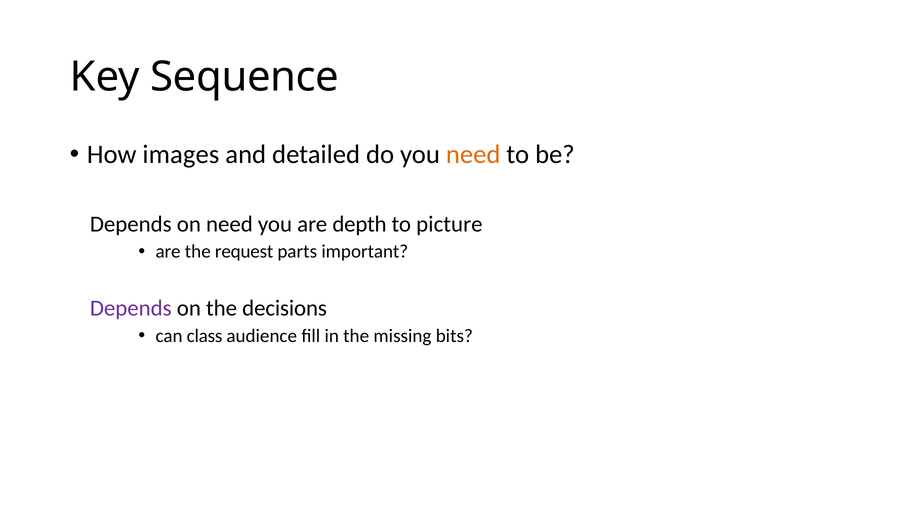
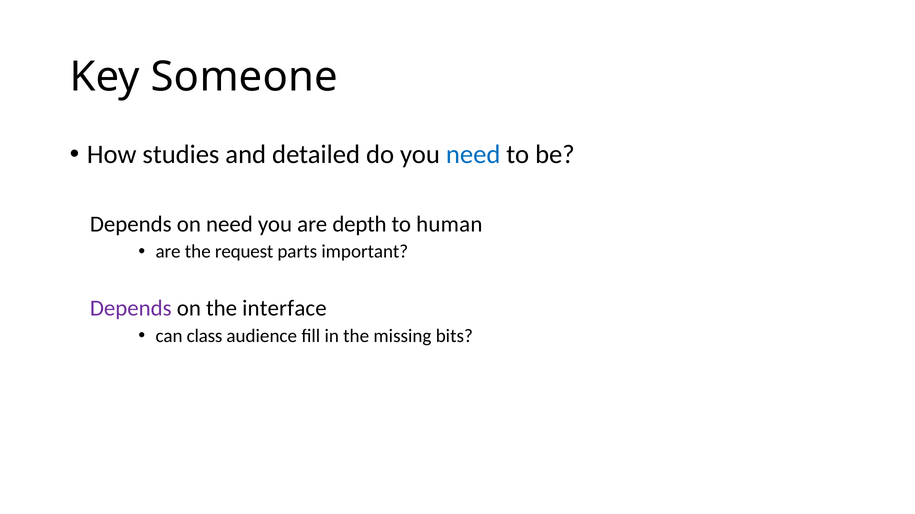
Sequence: Sequence -> Someone
images: images -> studies
need at (473, 155) colour: orange -> blue
picture: picture -> human
decisions: decisions -> interface
